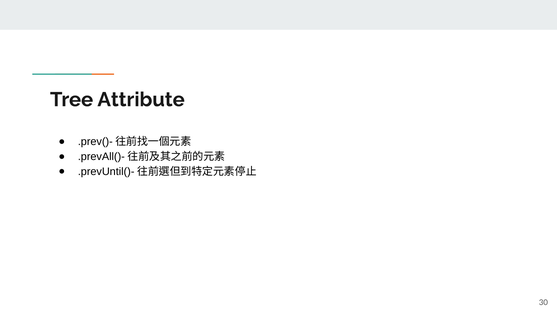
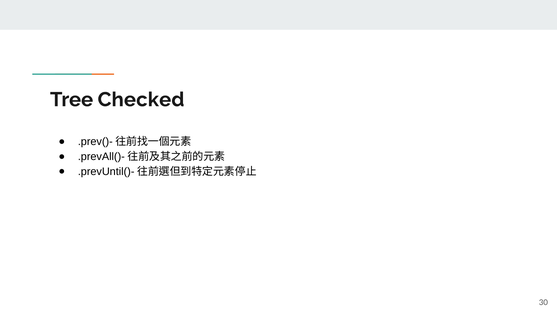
Attribute: Attribute -> Checked
